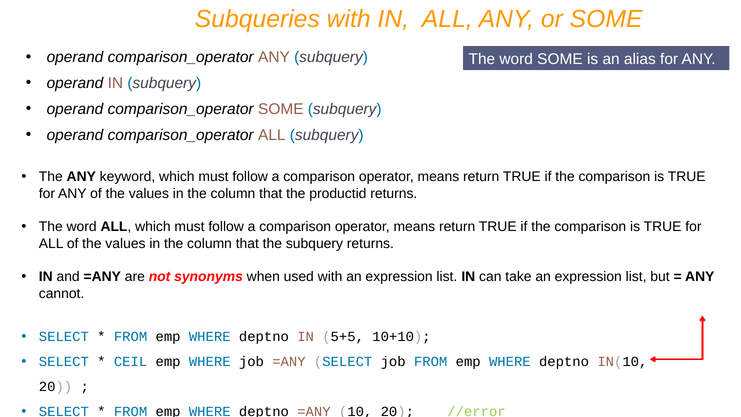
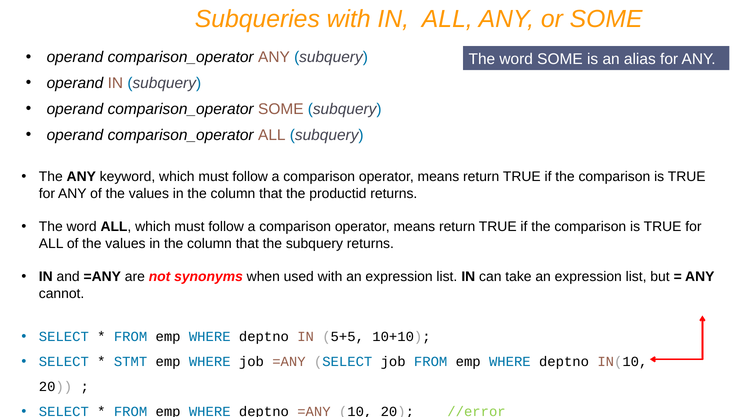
CEIL: CEIL -> STMT
